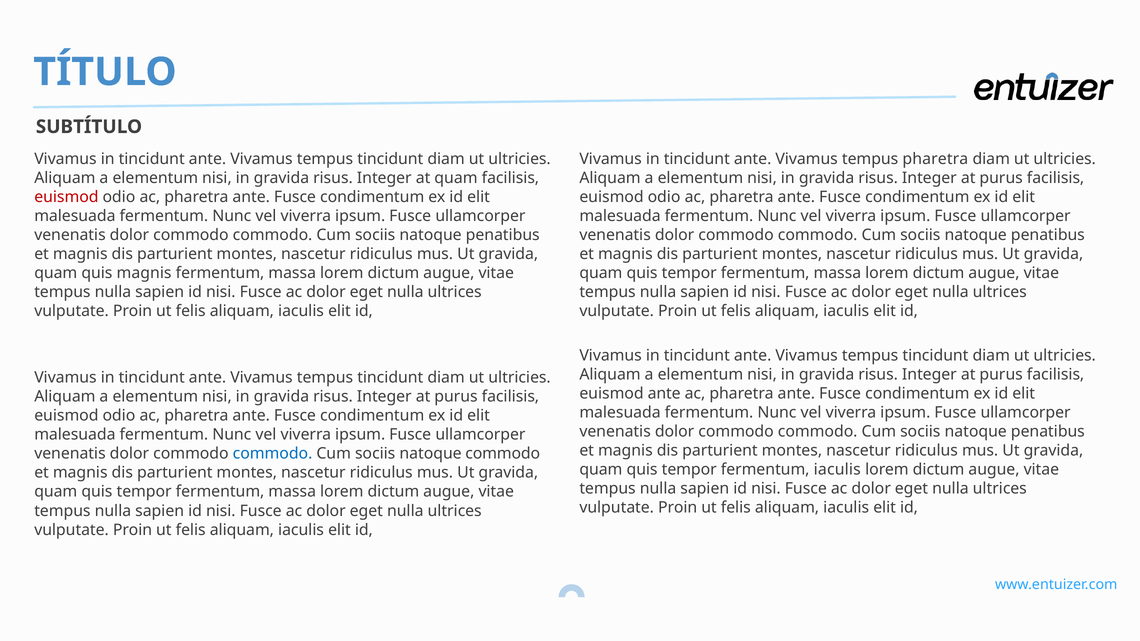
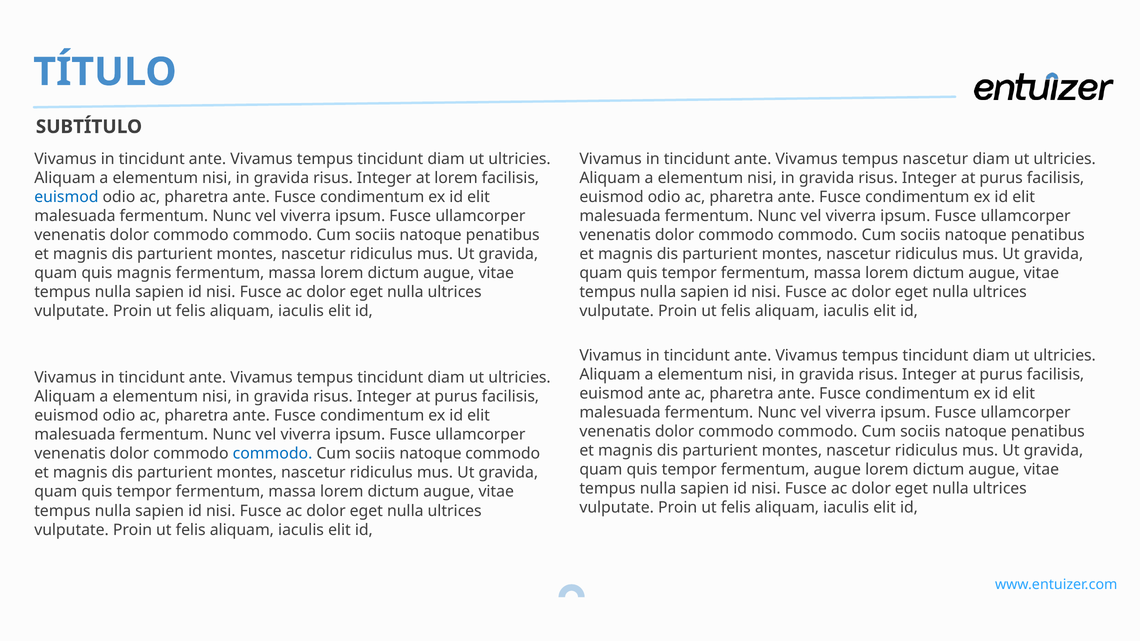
tempus pharetra: pharetra -> nascetur
at quam: quam -> lorem
euismod at (66, 197) colour: red -> blue
fermentum iaculis: iaculis -> augue
